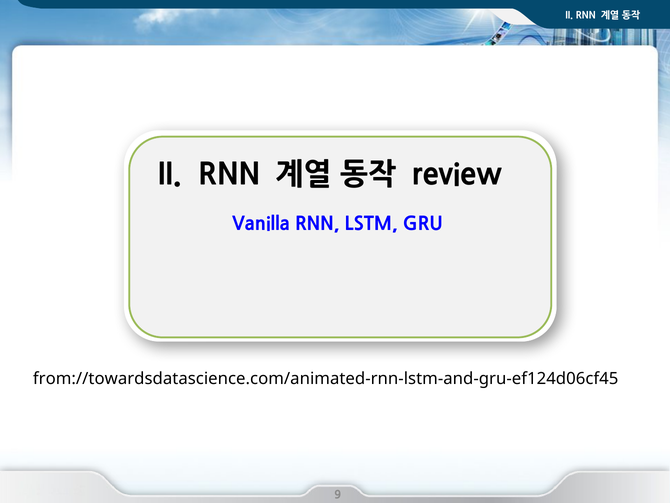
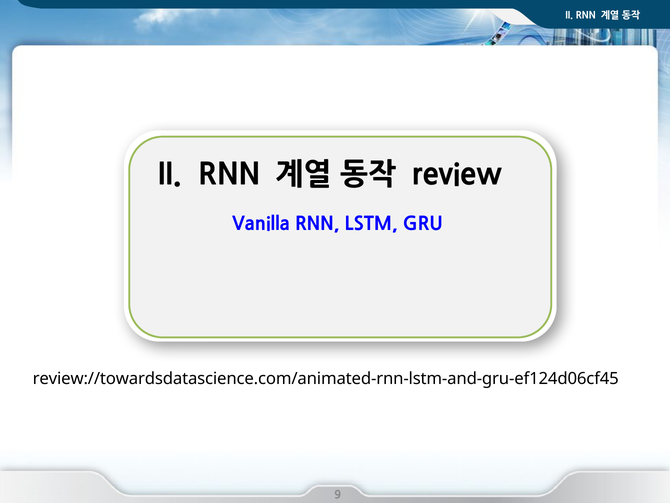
from://towardsdatascience.com/animated-rnn-lstm-and-gru-ef124d06cf45: from://towardsdatascience.com/animated-rnn-lstm-and-gru-ef124d06cf45 -> review://towardsdatascience.com/animated-rnn-lstm-and-gru-ef124d06cf45
